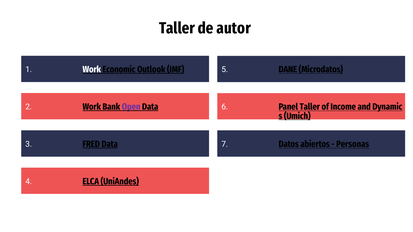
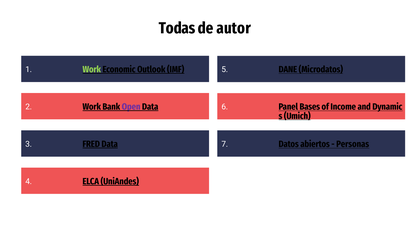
Taller at (177, 28): Taller -> Todas
Work at (92, 70) colour: white -> light green
Panel Taller: Taller -> Bases
